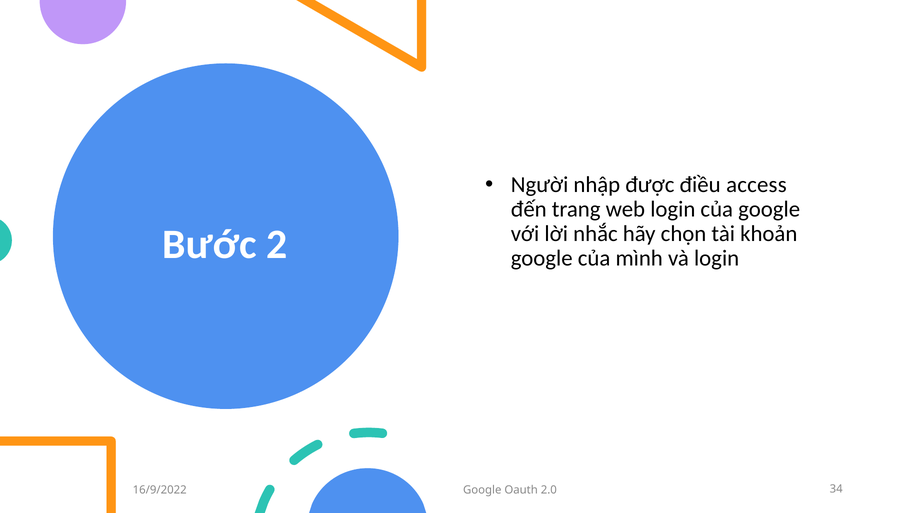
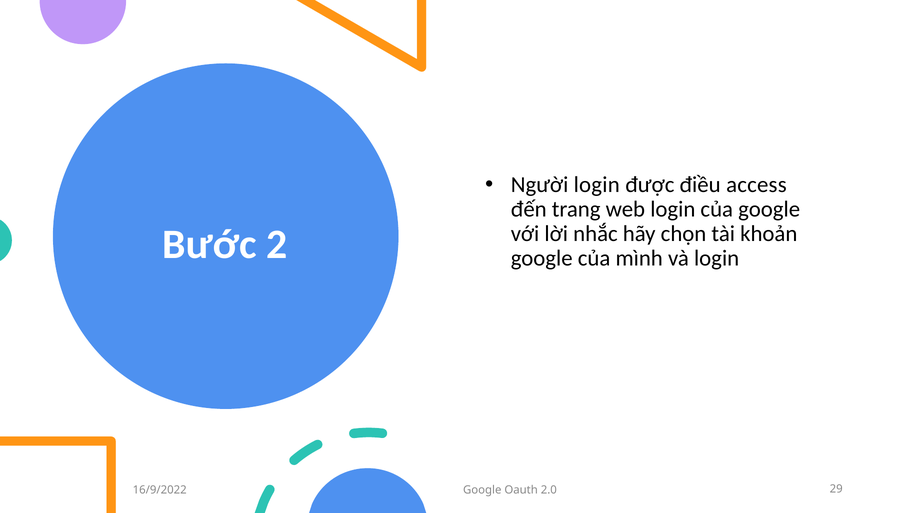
Người nhập: nhập -> login
34: 34 -> 29
